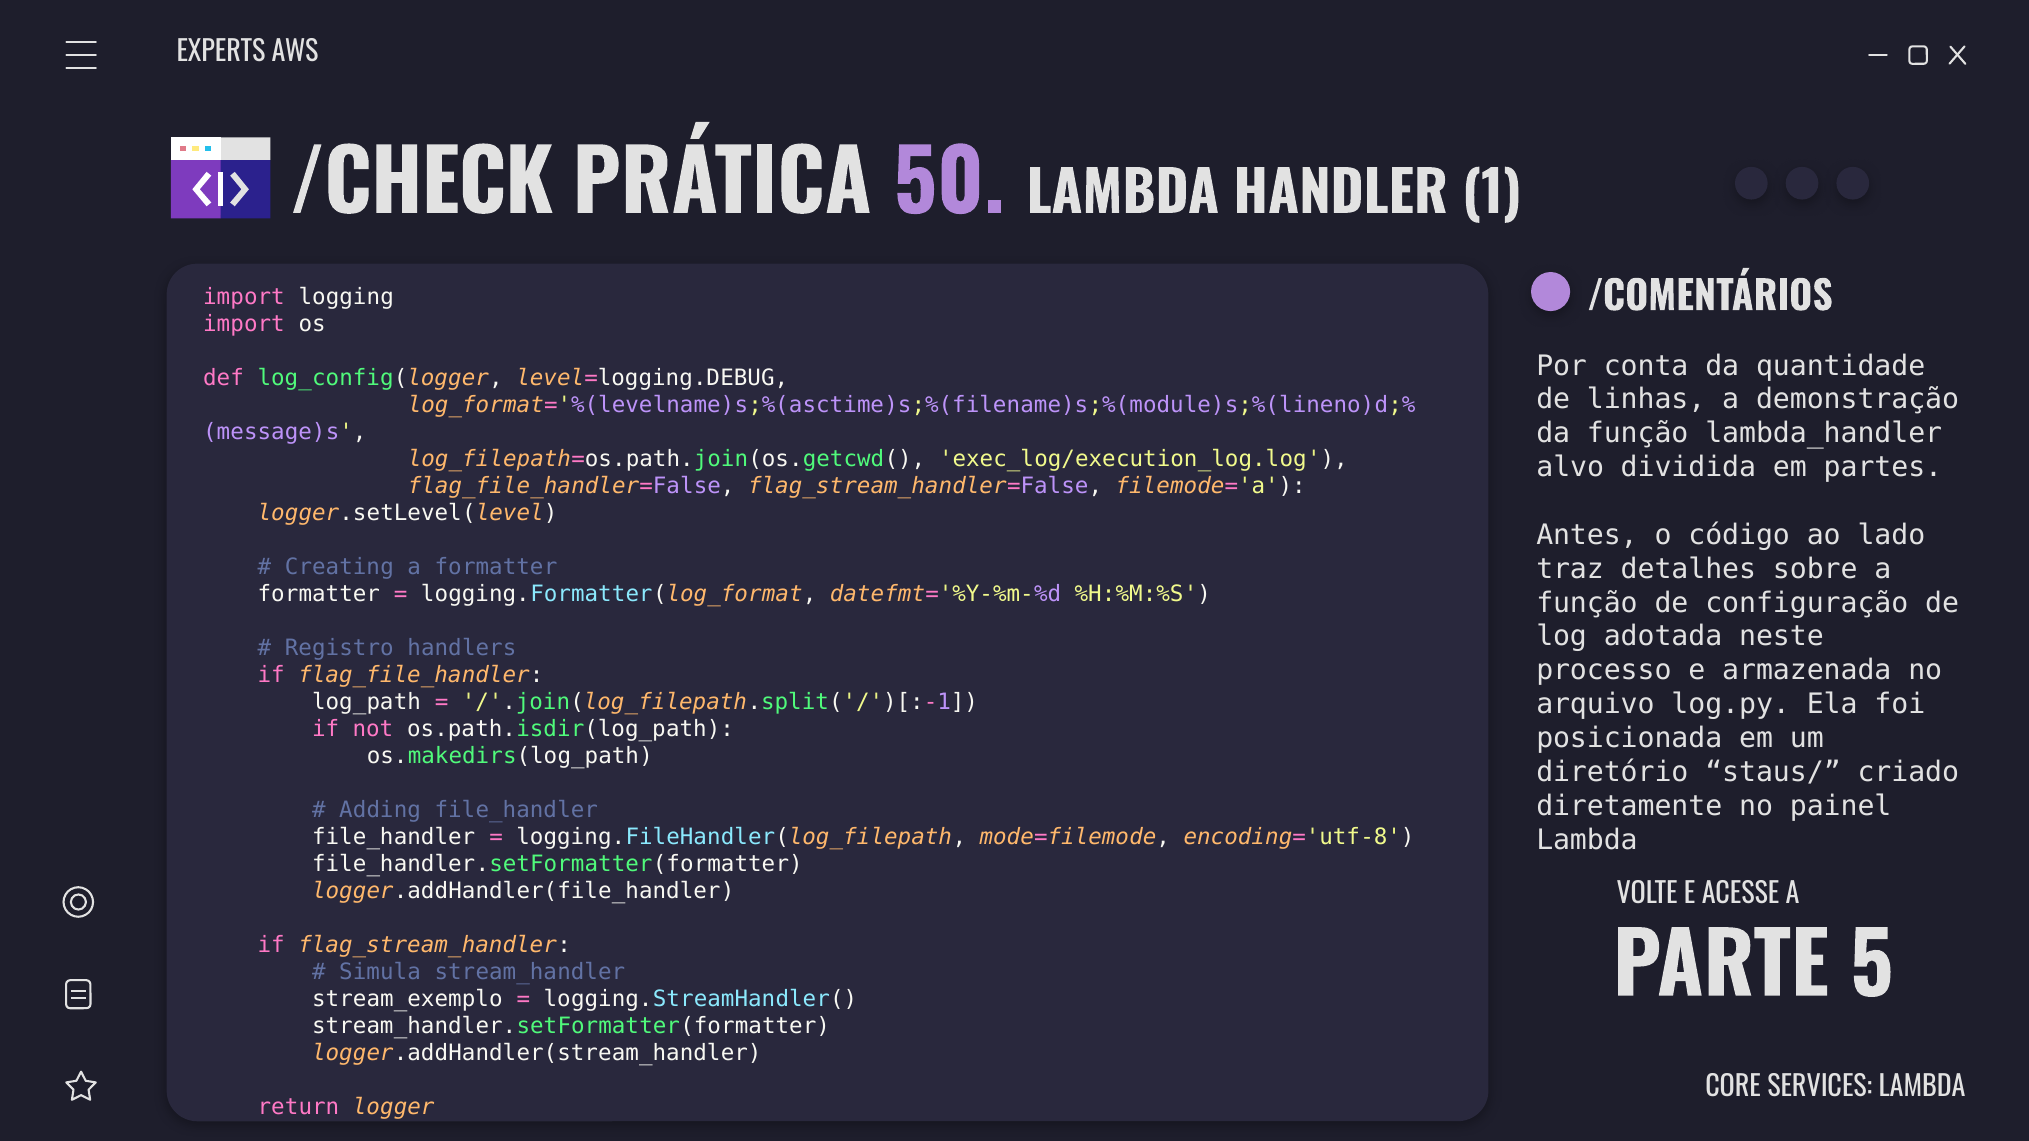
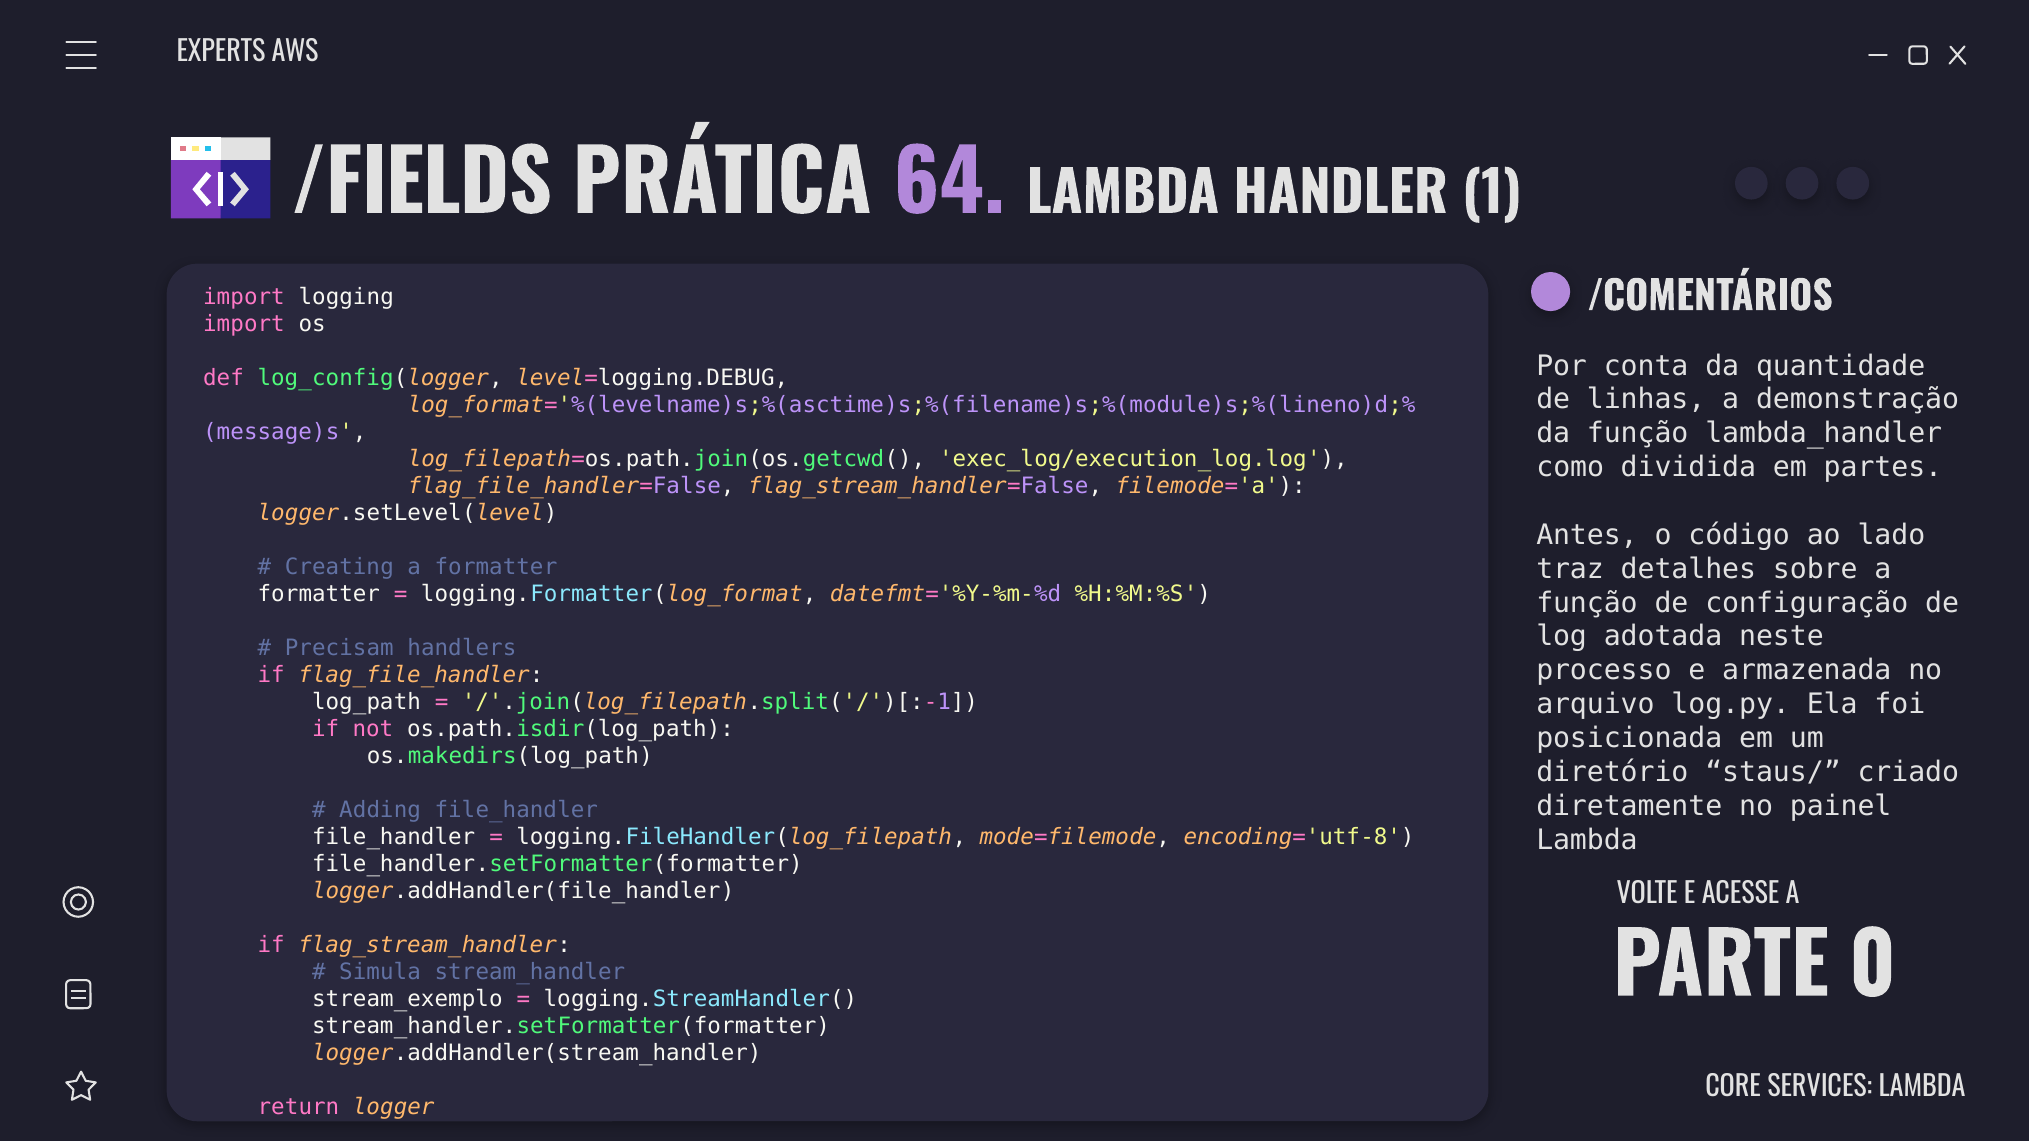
/CHECK: /CHECK -> /FIELDS
50: 50 -> 64
alvo: alvo -> como
Registro: Registro -> Precisam
5: 5 -> 0
